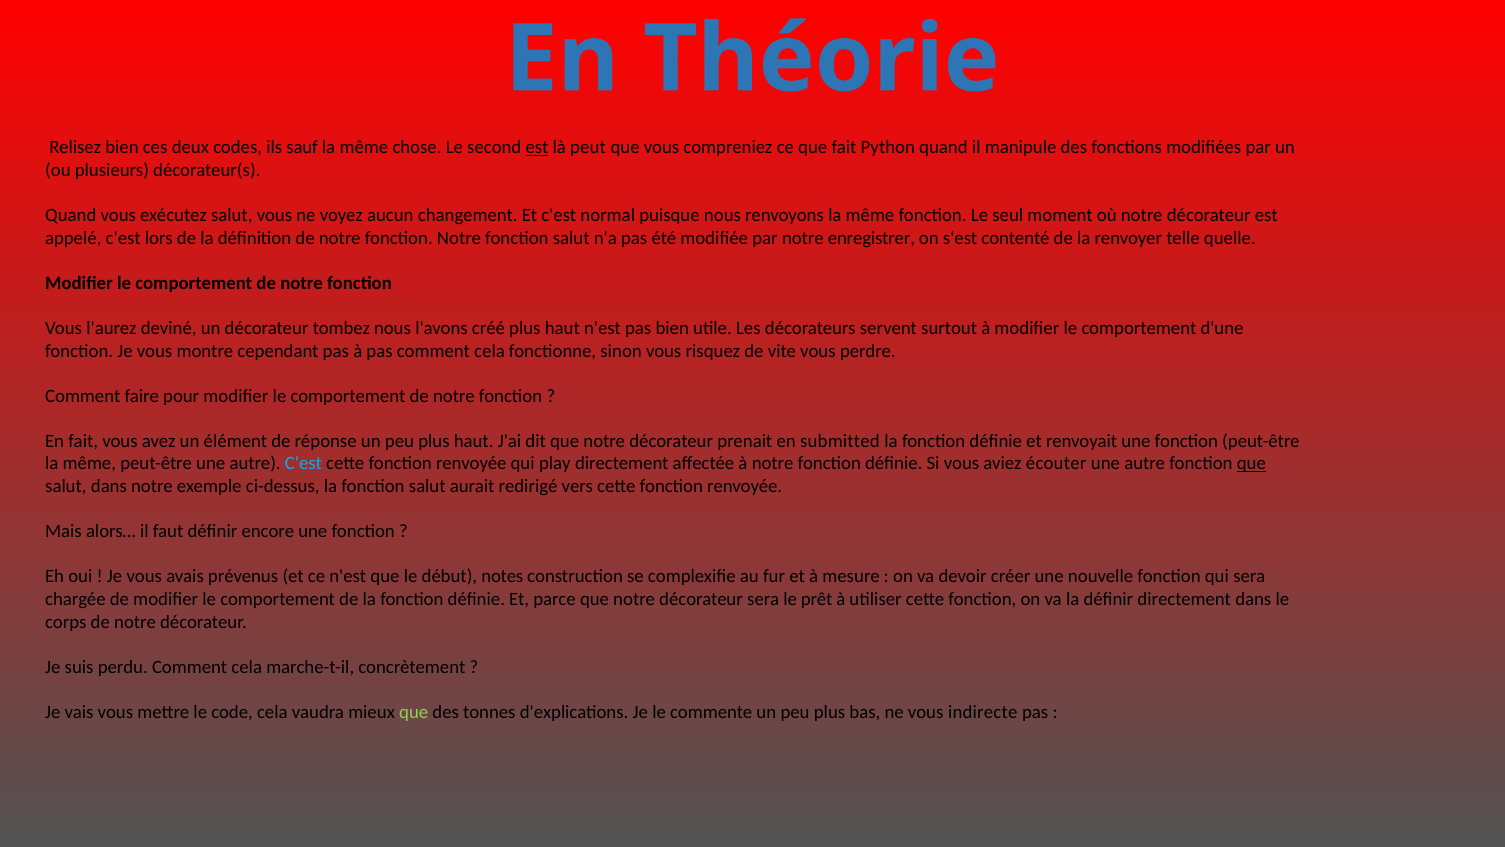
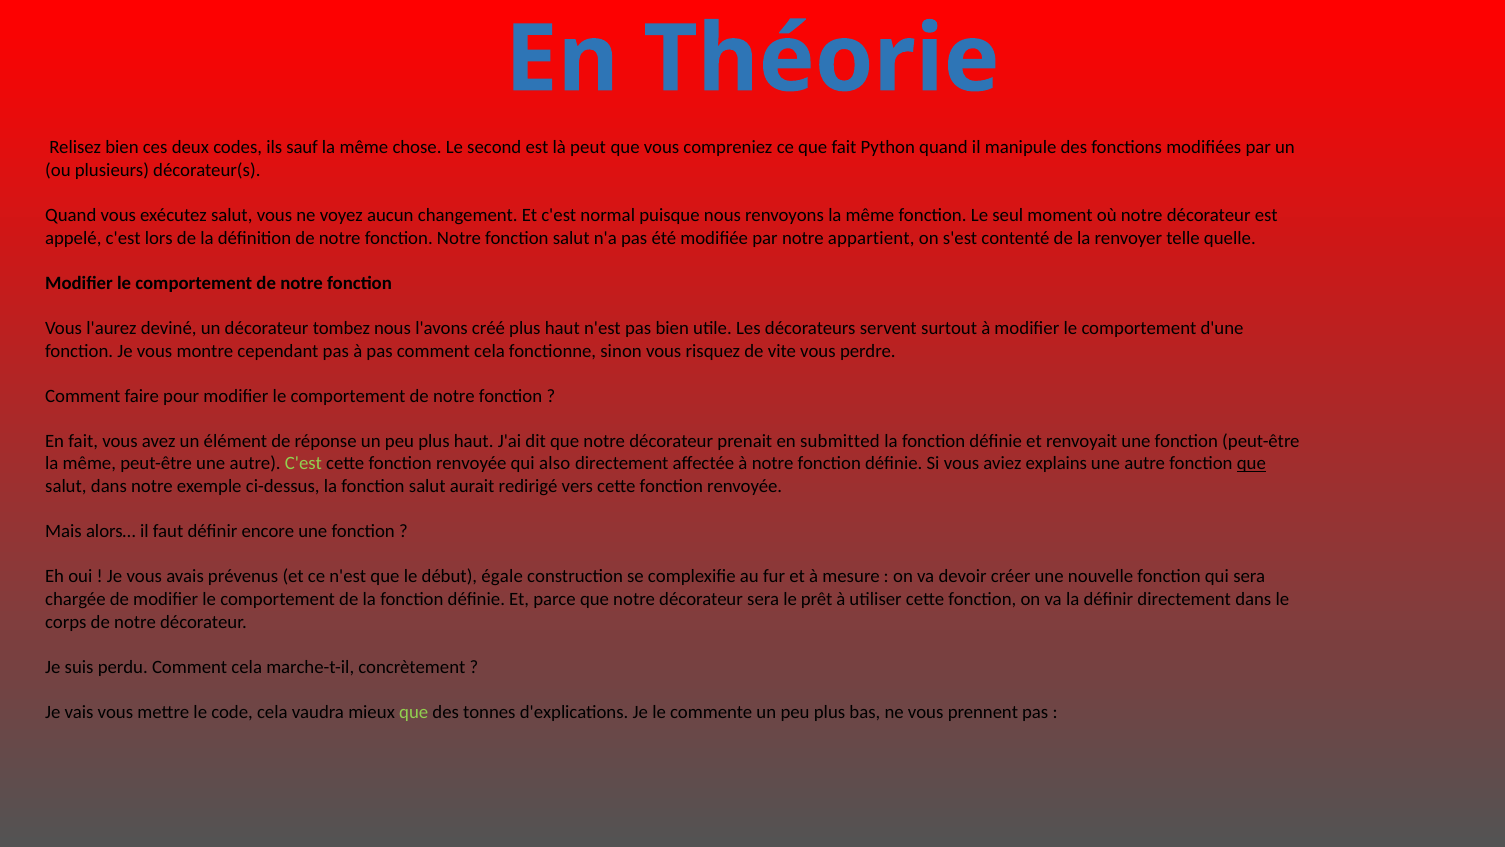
est at (537, 147) underline: present -> none
enregistrer: enregistrer -> appartient
C'est at (303, 464) colour: light blue -> light green
play: play -> also
écouter: écouter -> explains
notes: notes -> égale
indirecte: indirecte -> prennent
